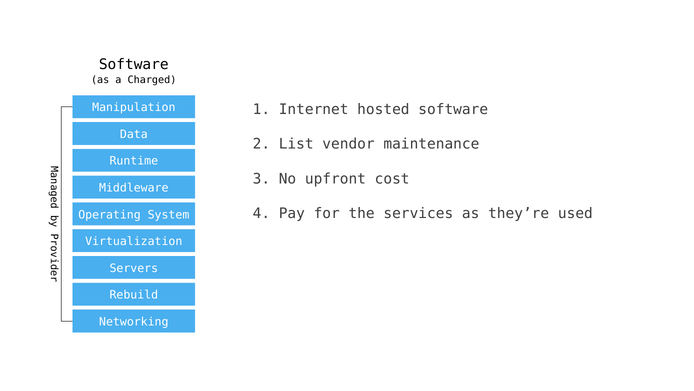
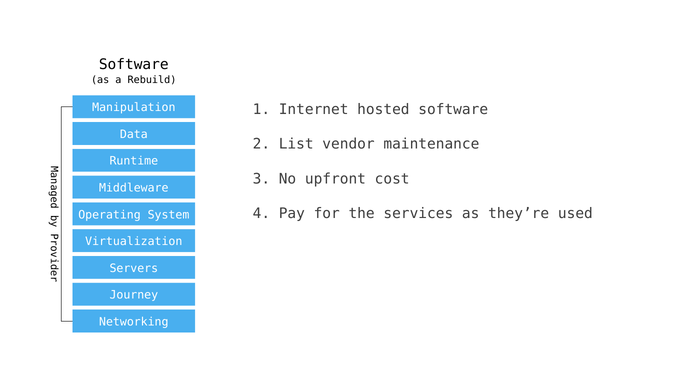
Charged: Charged -> Rebuild
Rebuild: Rebuild -> Journey
